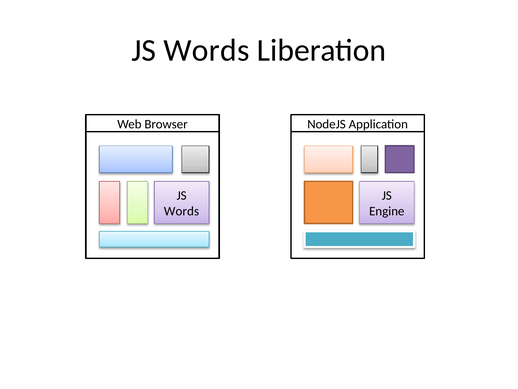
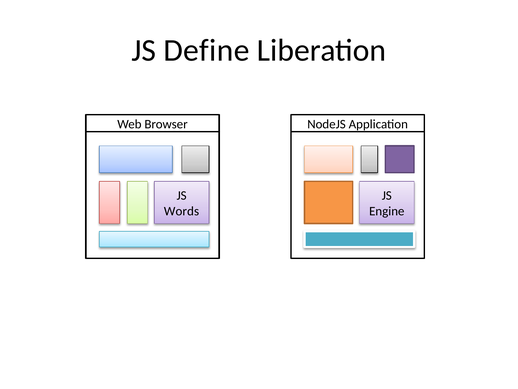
Words at (206, 50): Words -> Define
